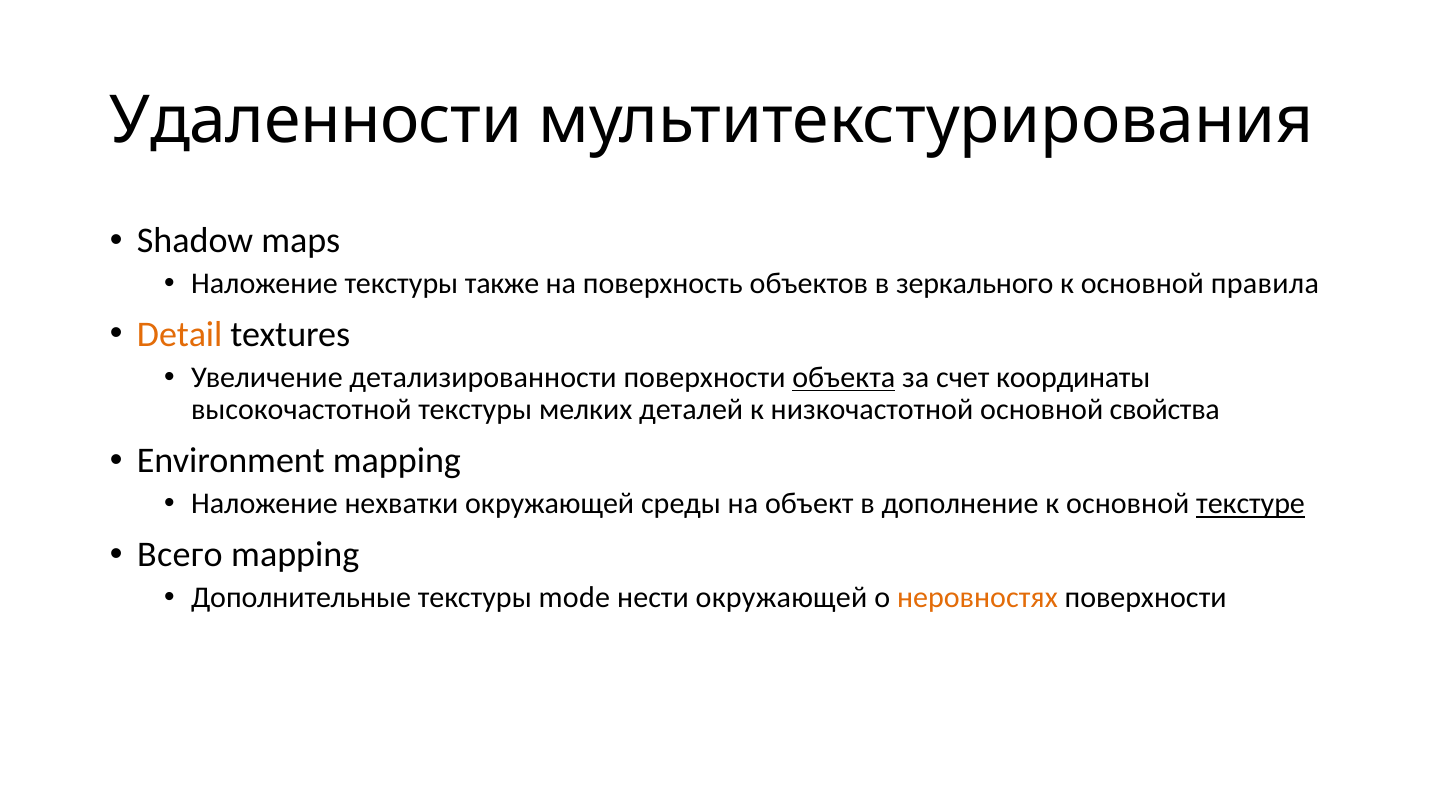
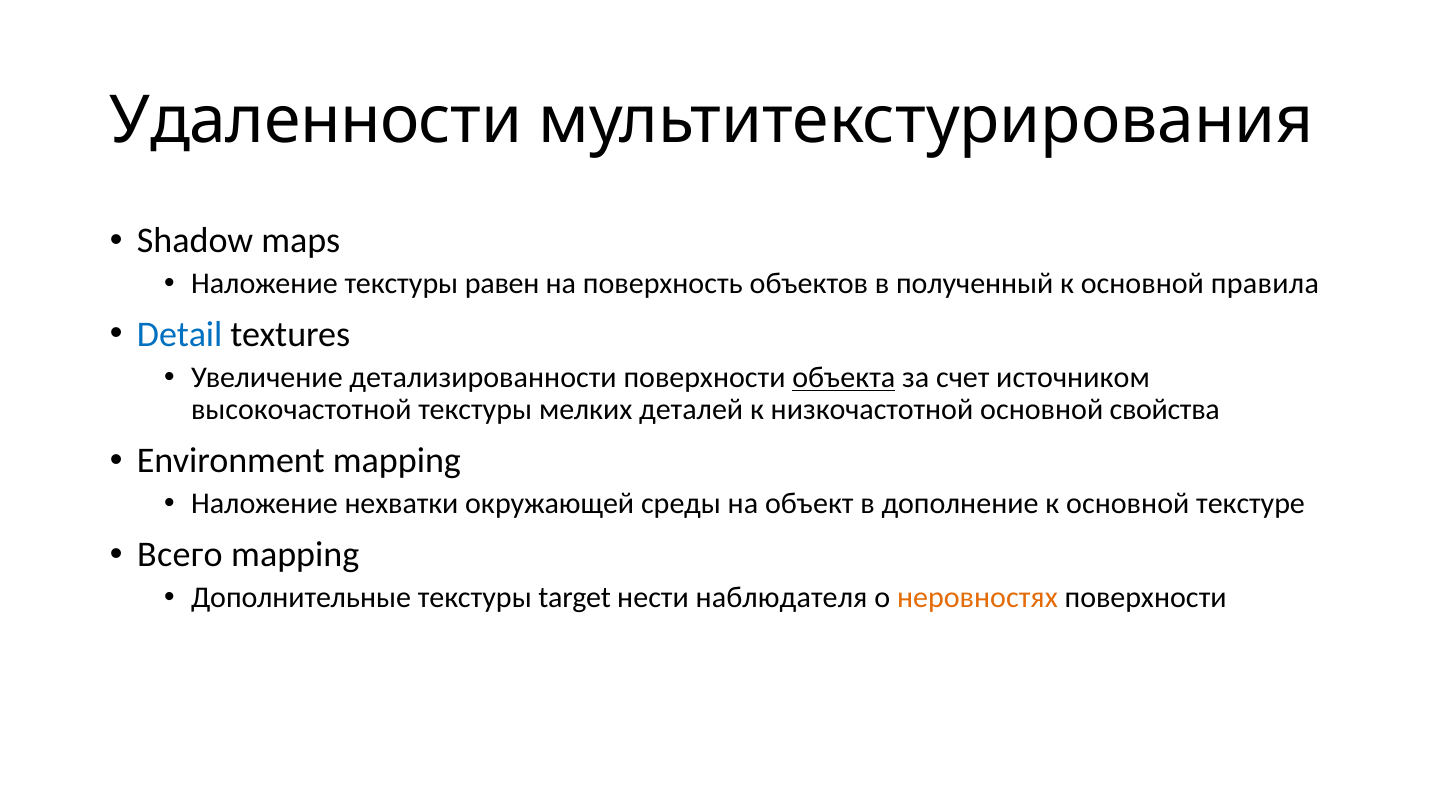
также: также -> равен
зеркального: зеркального -> полученный
Detail colour: orange -> blue
координаты: координаты -> источником
текстуре underline: present -> none
mode: mode -> target
нести окружающей: окружающей -> наблюдателя
